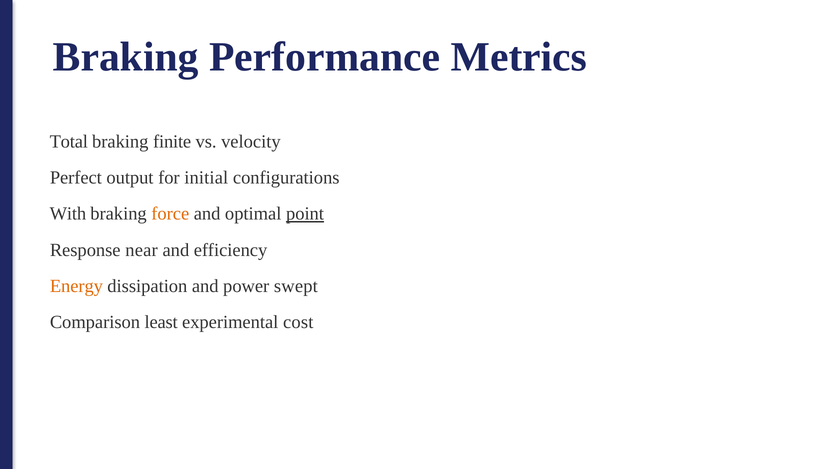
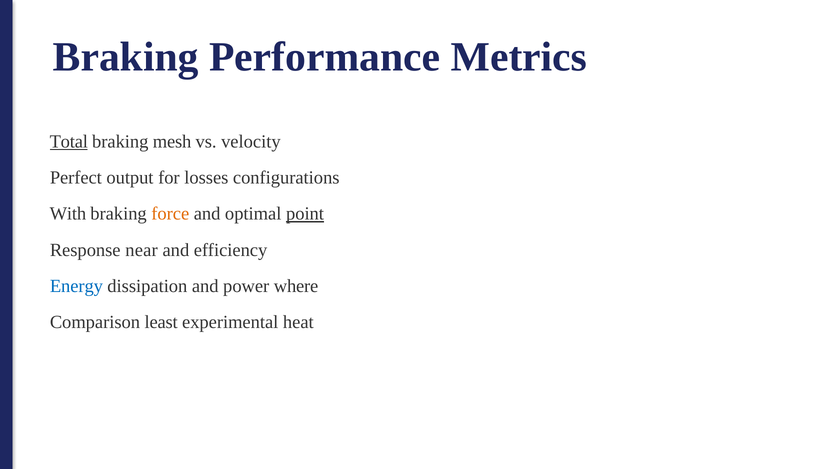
Total underline: none -> present
finite: finite -> mesh
initial: initial -> losses
Energy colour: orange -> blue
swept: swept -> where
cost: cost -> heat
